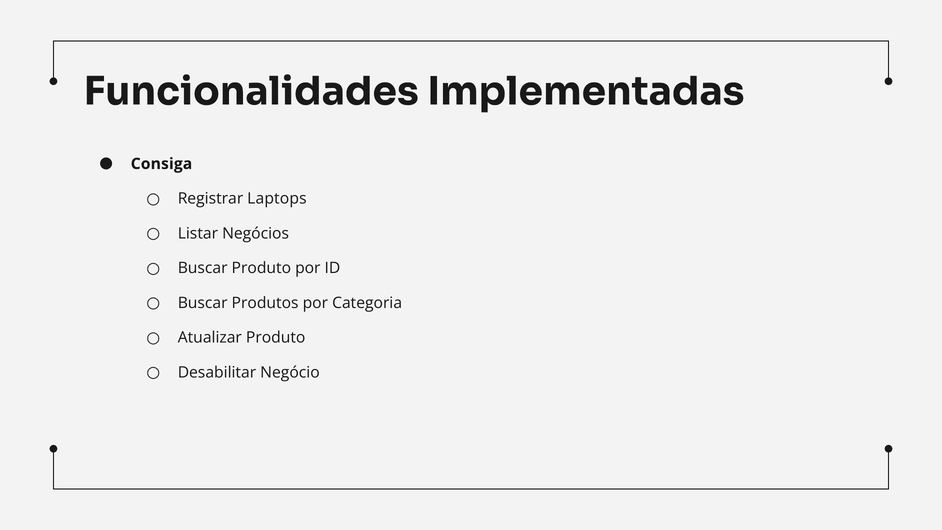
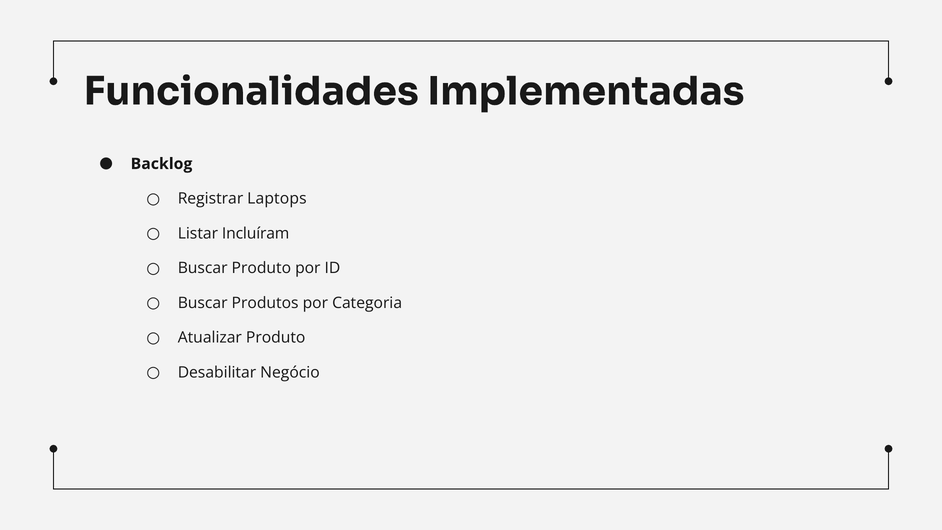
Consiga: Consiga -> Backlog
Negócios: Negócios -> Incluíram
